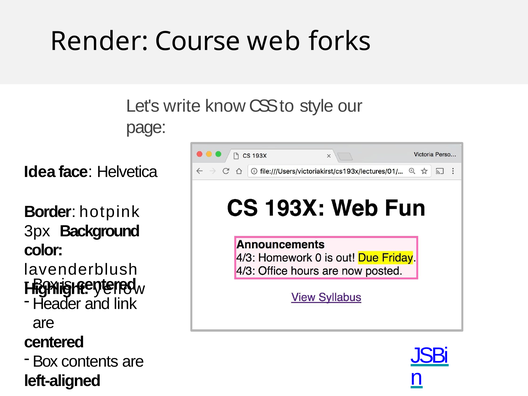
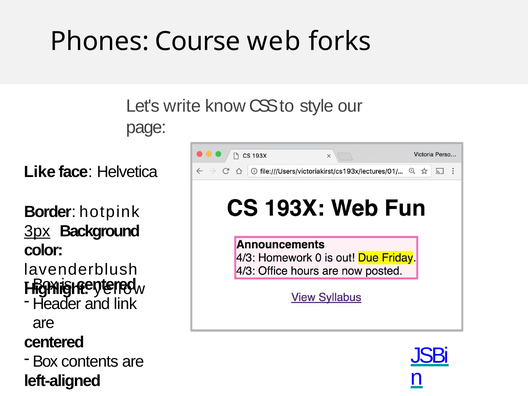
Render: Render -> Phones
Idea: Idea -> Like
3px underline: none -> present
